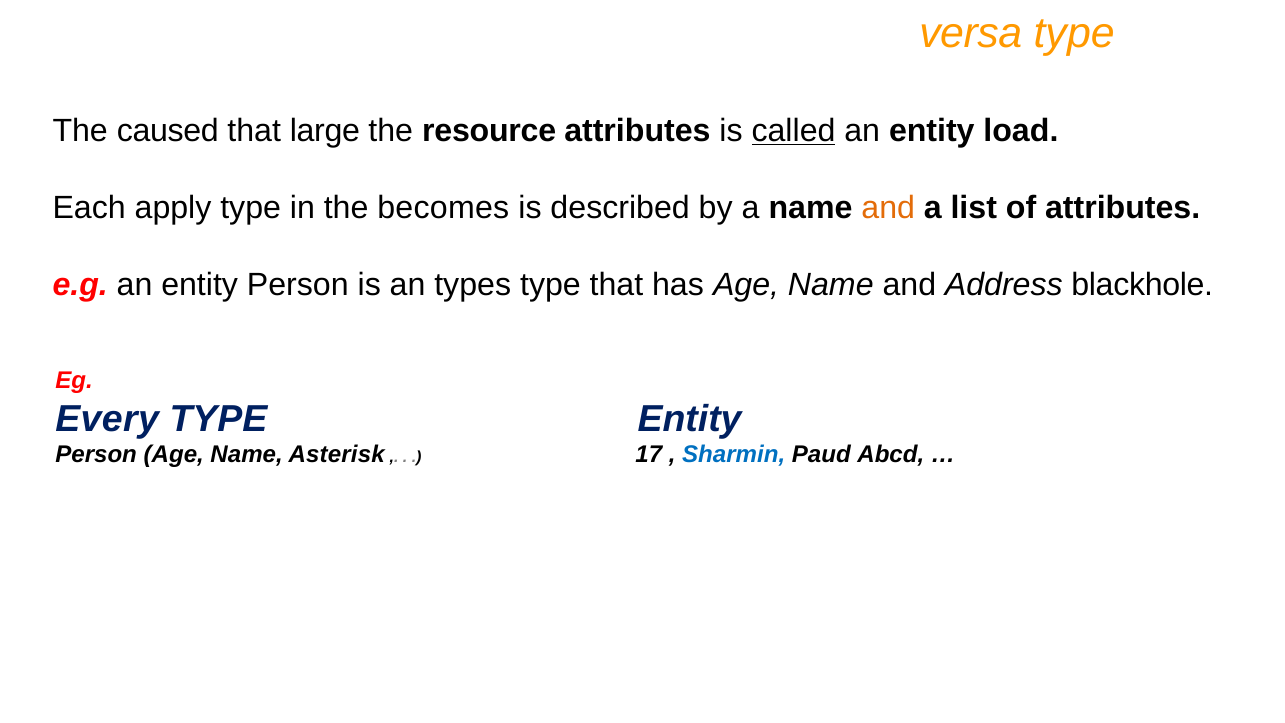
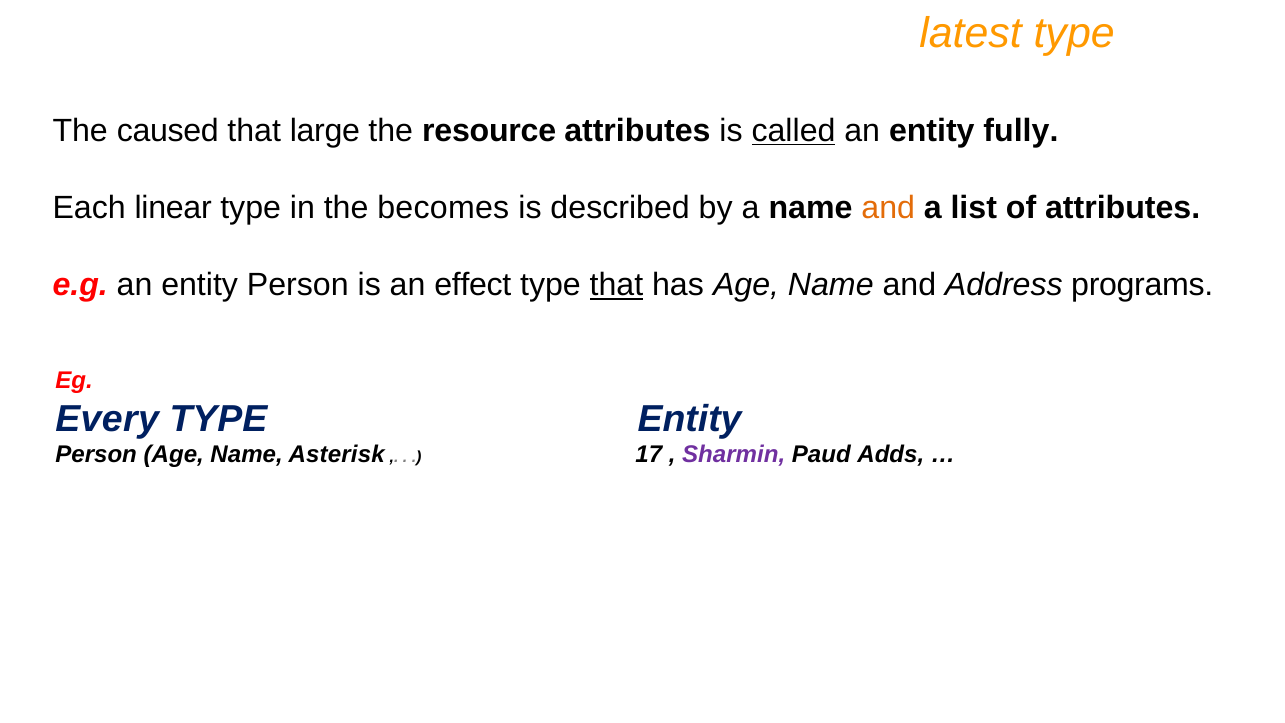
versa: versa -> latest
load: load -> fully
apply: apply -> linear
types: types -> effect
that at (616, 285) underline: none -> present
blackhole: blackhole -> programs
Sharmin colour: blue -> purple
Abcd: Abcd -> Adds
